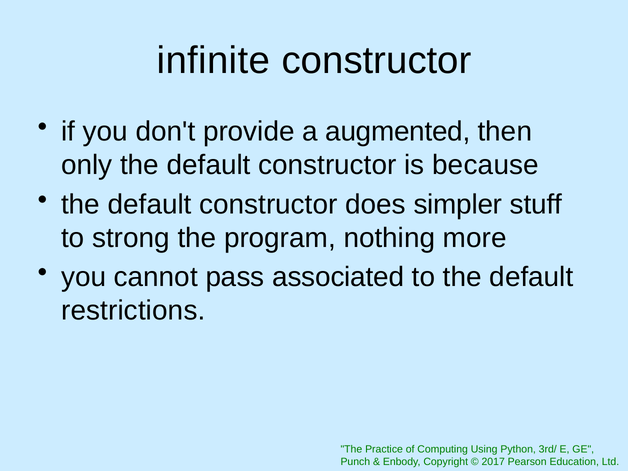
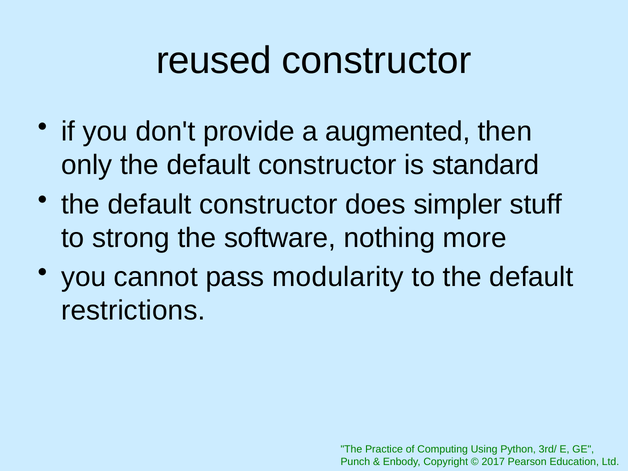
infinite: infinite -> reused
because: because -> standard
program: program -> software
associated: associated -> modularity
